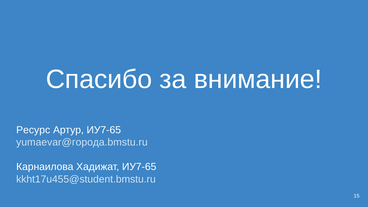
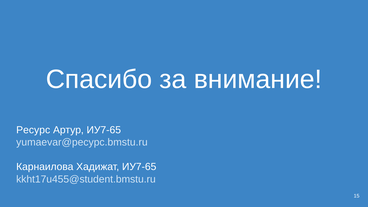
yumaevar@города.bmstu.ru: yumaevar@города.bmstu.ru -> yumaevar@ресурс.bmstu.ru
